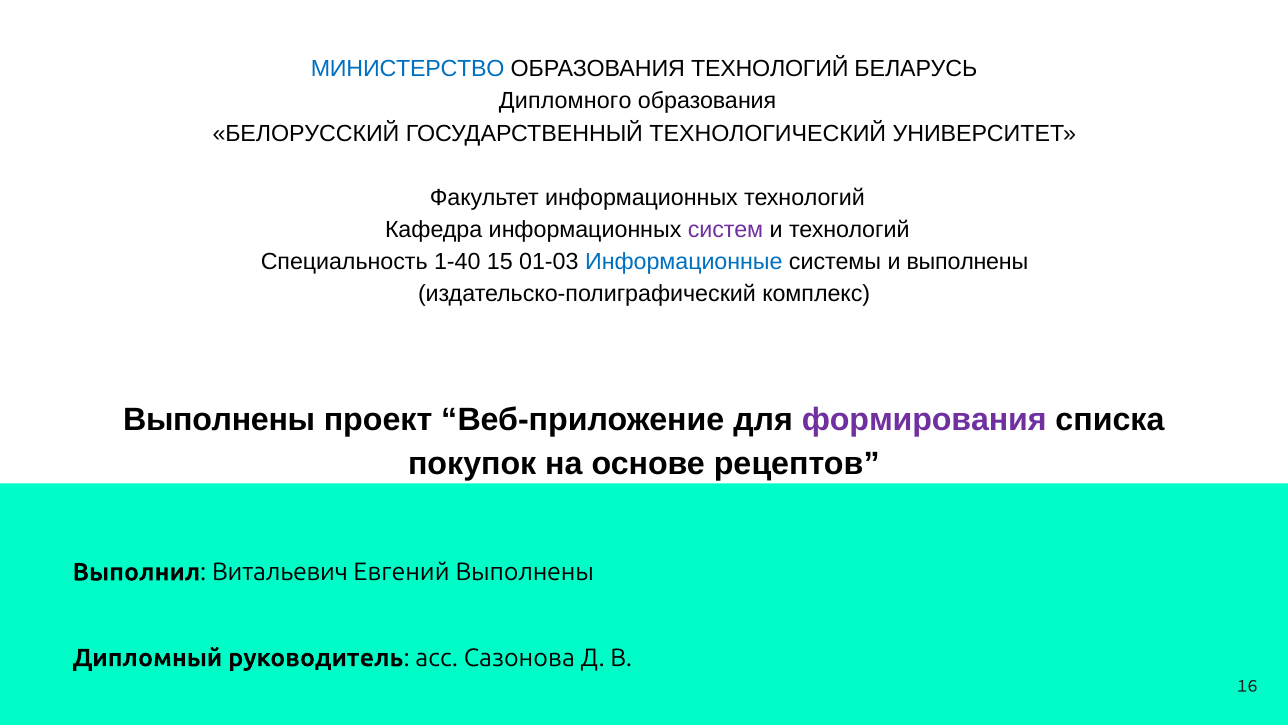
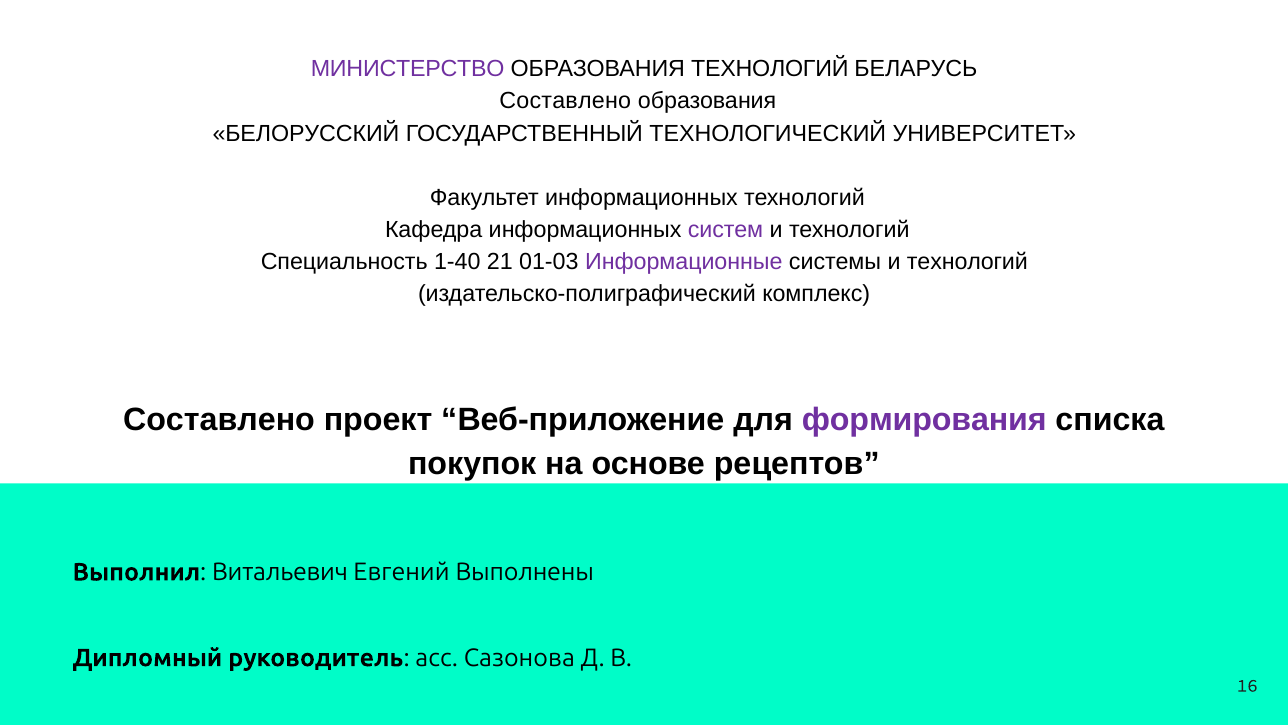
МИНИСТЕРСТВО colour: blue -> purple
Дипломного at (565, 101): Дипломного -> Составлено
15: 15 -> 21
Информационные colour: blue -> purple
системы и выполнены: выполнены -> технологий
Выполнены at (219, 420): Выполнены -> Составлено
